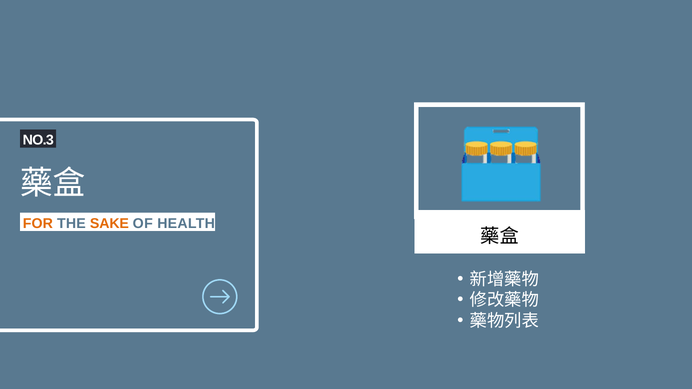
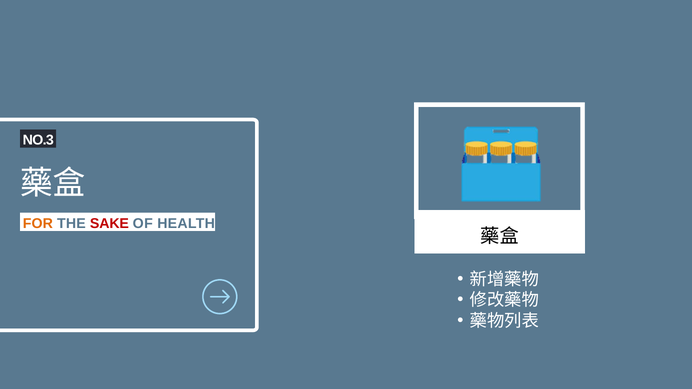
SAKE colour: orange -> red
